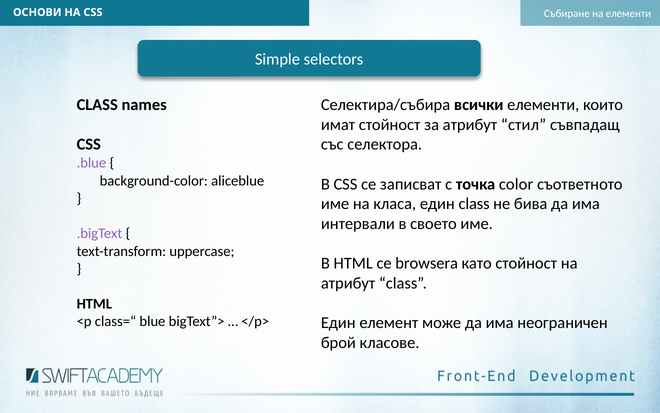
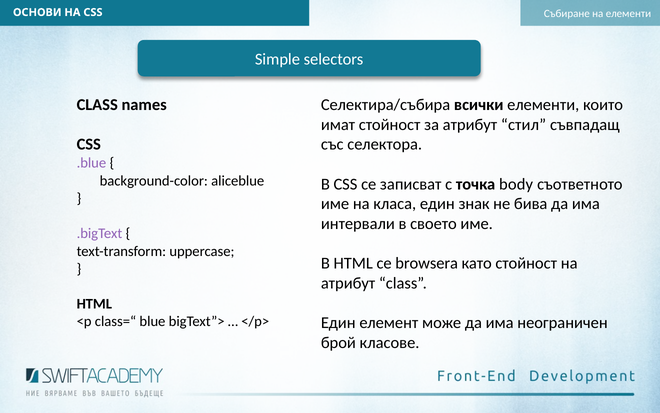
color: color -> body
един class: class -> знак
